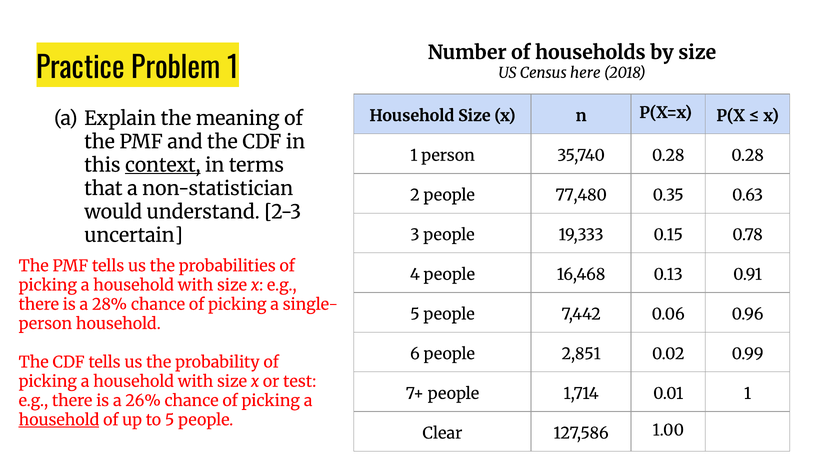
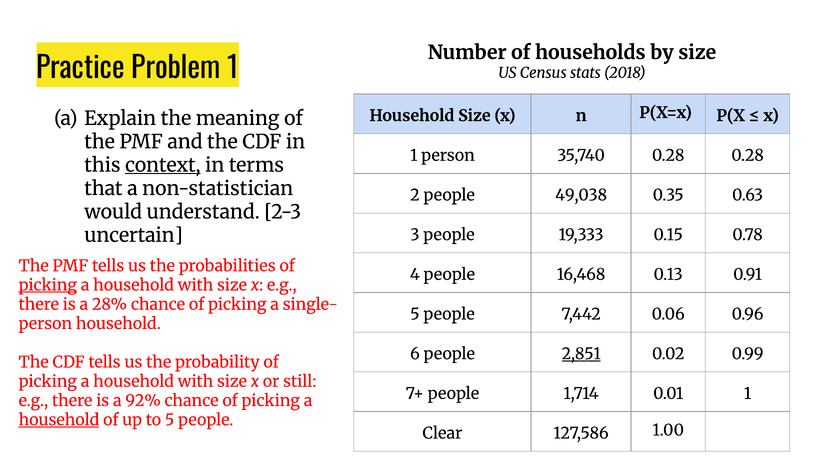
here: here -> stats
77,480: 77,480 -> 49,038
picking at (48, 285) underline: none -> present
2,851 underline: none -> present
test: test -> still
26%: 26% -> 92%
